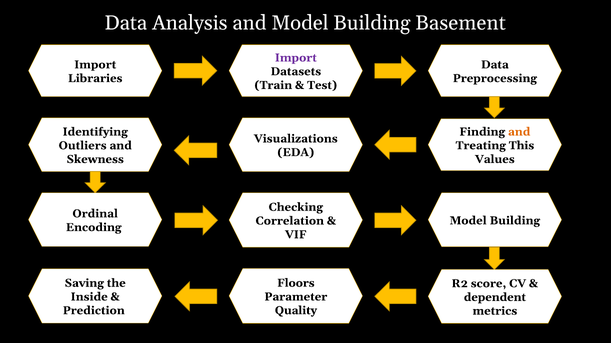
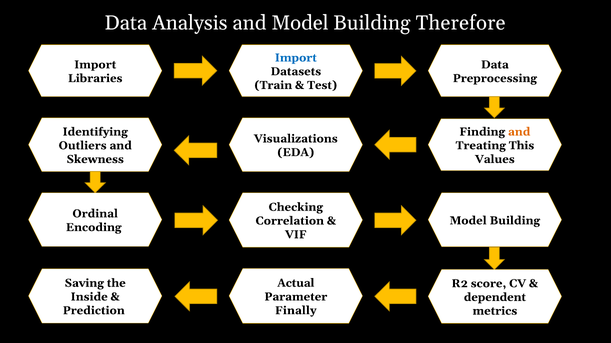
Basement: Basement -> Therefore
Import at (296, 58) colour: purple -> blue
Floors: Floors -> Actual
Quality: Quality -> Finally
